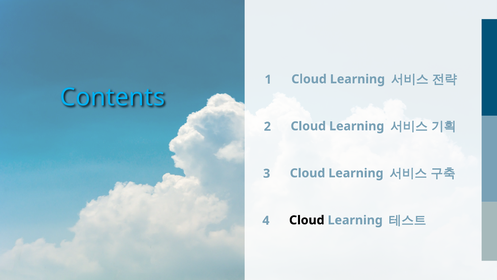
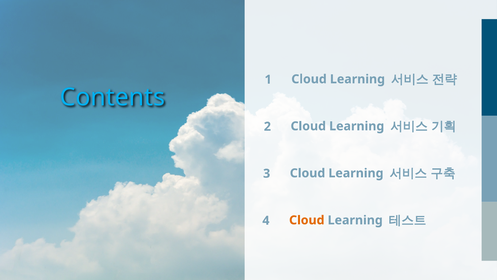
Cloud at (307, 220) colour: black -> orange
